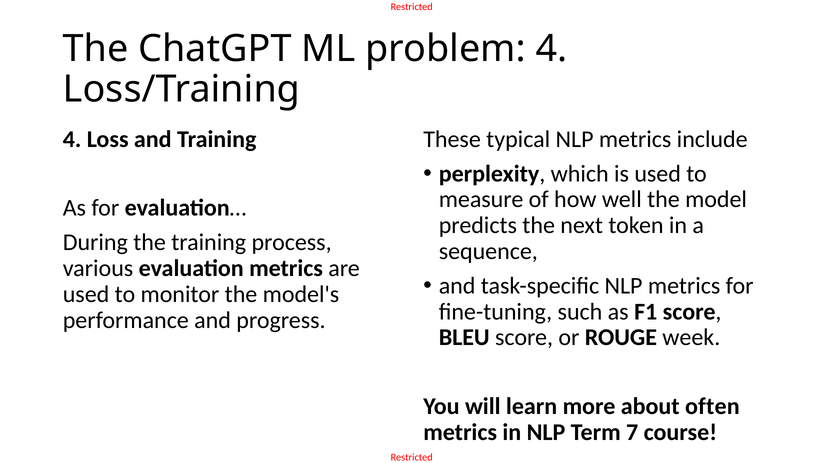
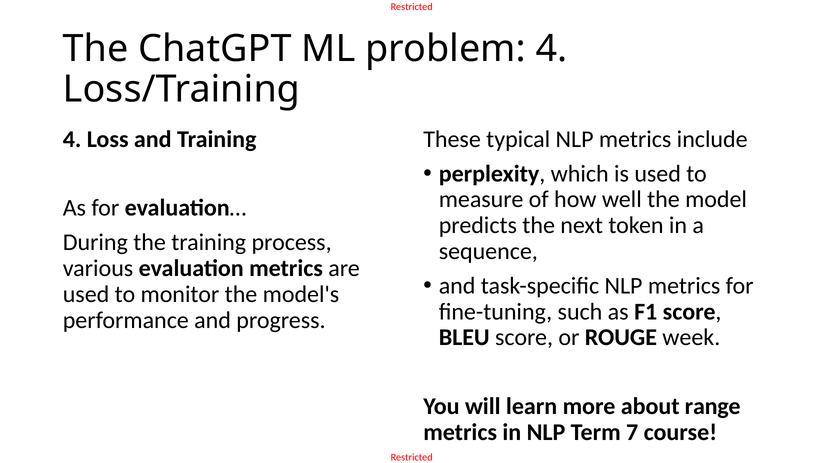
often: often -> range
